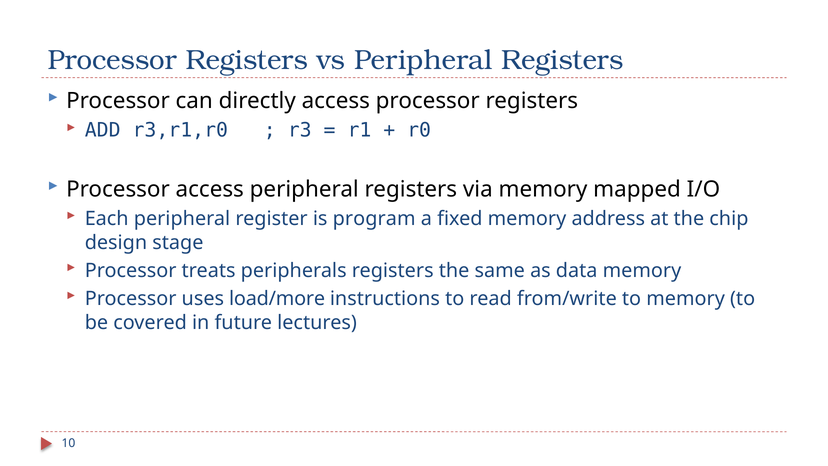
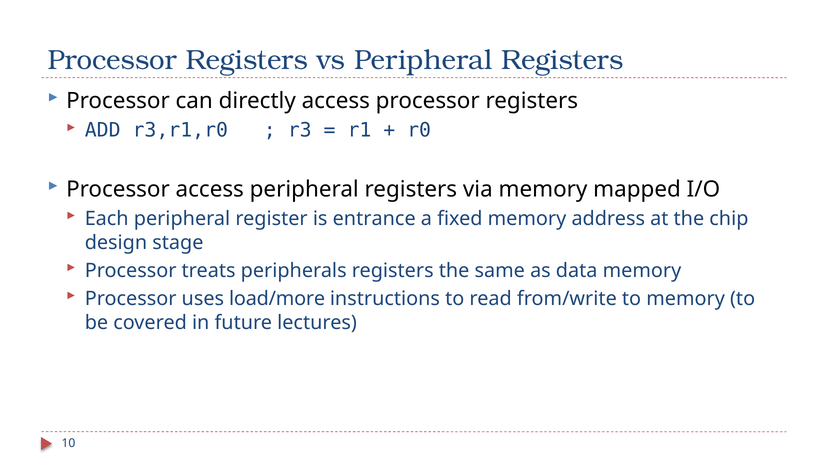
program: program -> entrance
